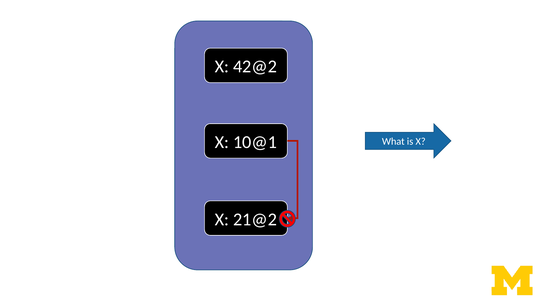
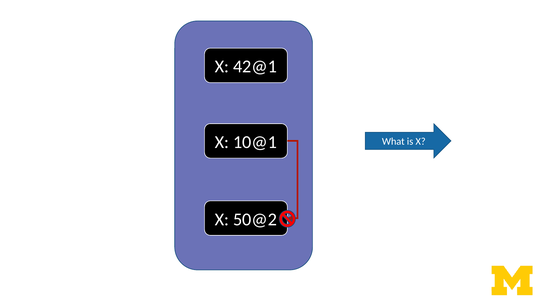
42@2: 42@2 -> 42@1
21@2: 21@2 -> 50@2
